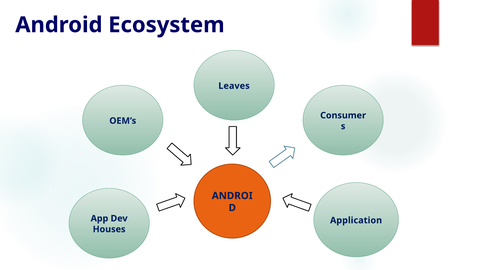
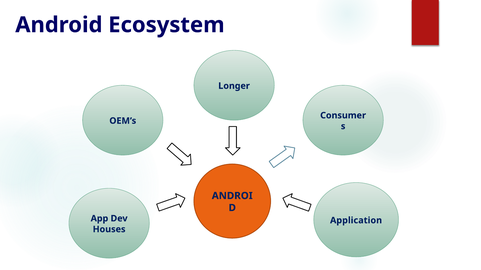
Leaves: Leaves -> Longer
